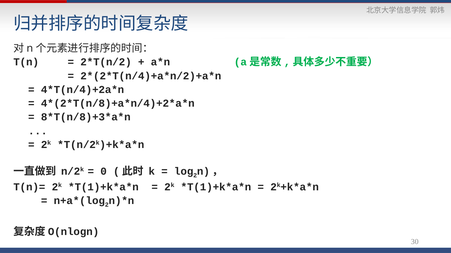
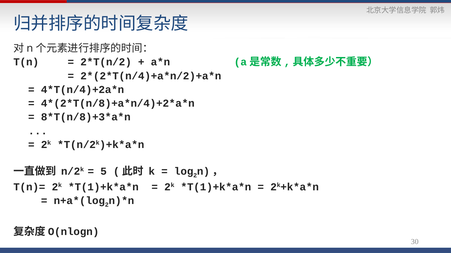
0: 0 -> 5
